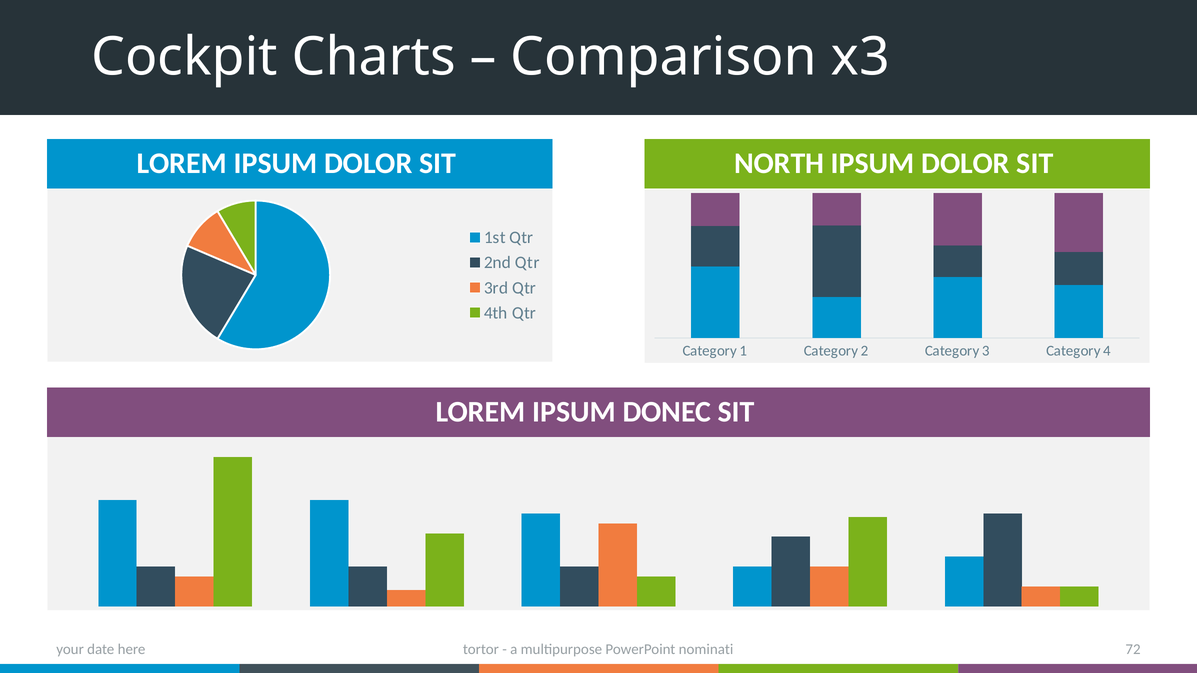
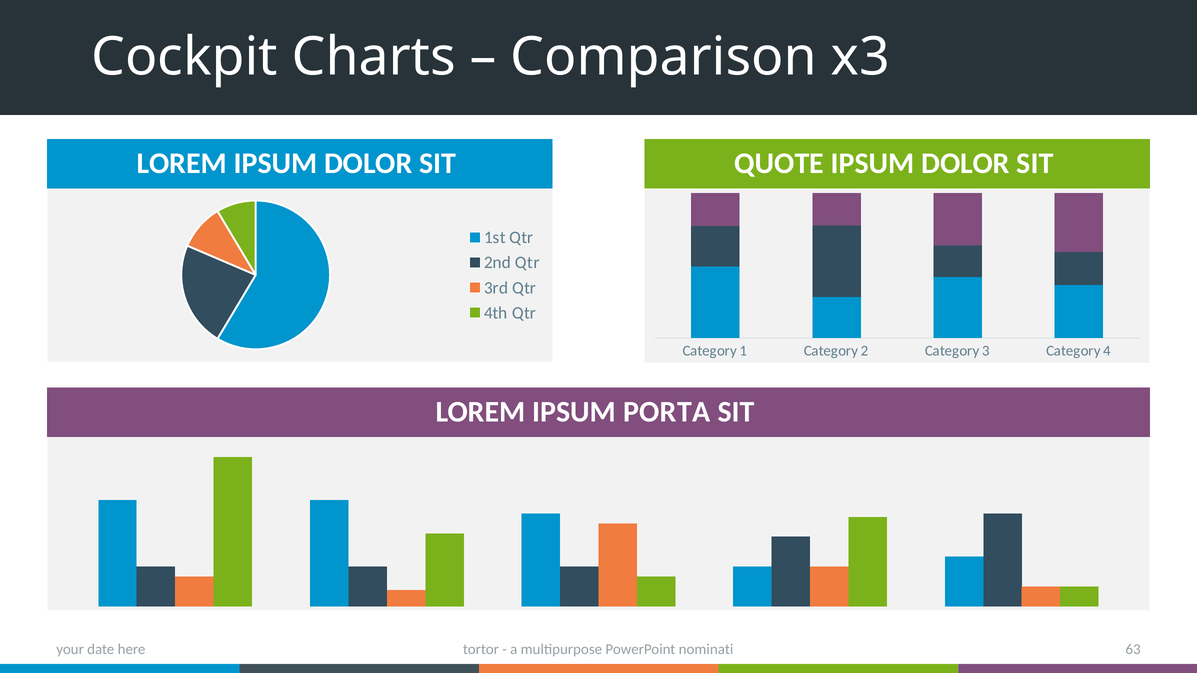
NORTH: NORTH -> QUOTE
DONEC: DONEC -> PORTA
72: 72 -> 63
